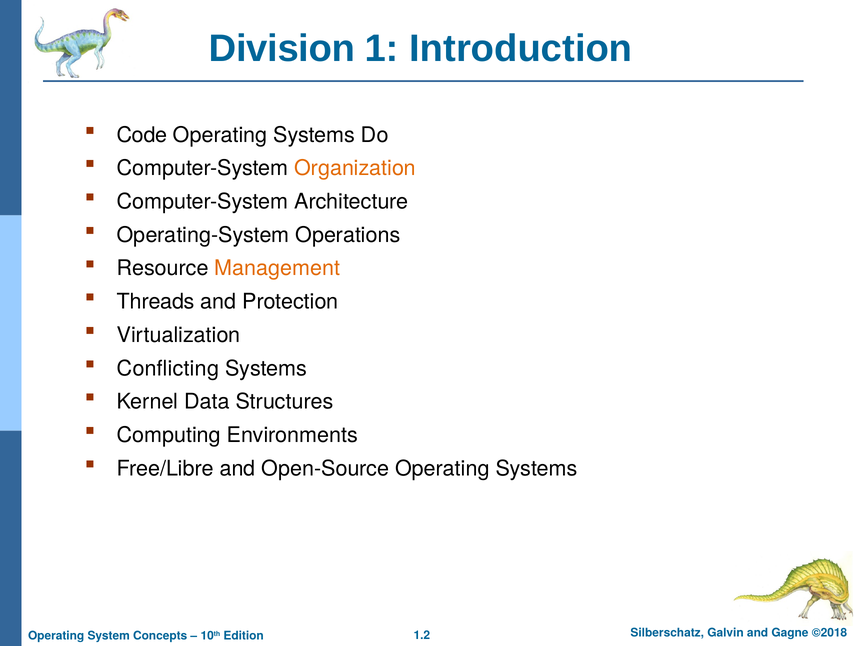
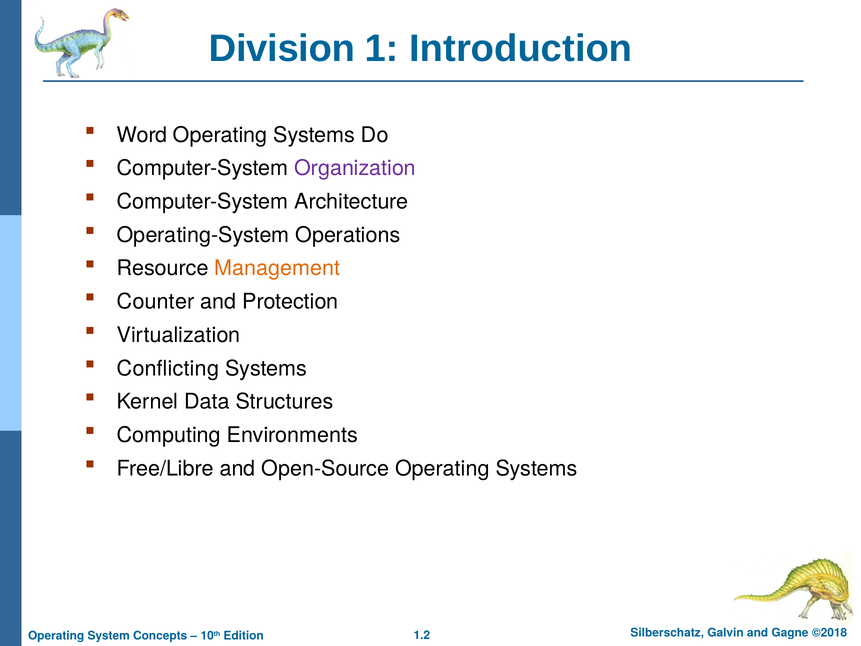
Code: Code -> Word
Organization colour: orange -> purple
Threads: Threads -> Counter
